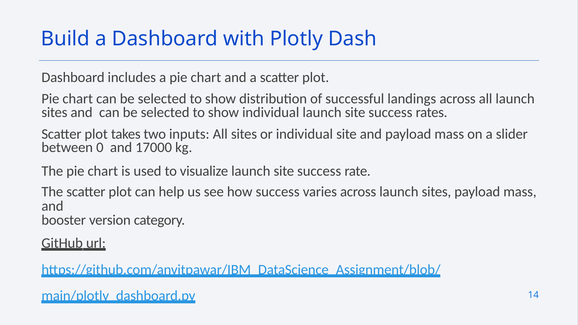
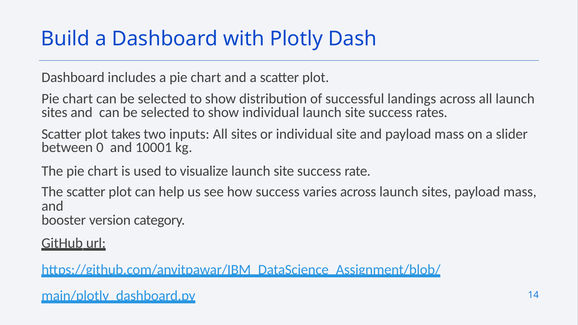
17000: 17000 -> 10001
